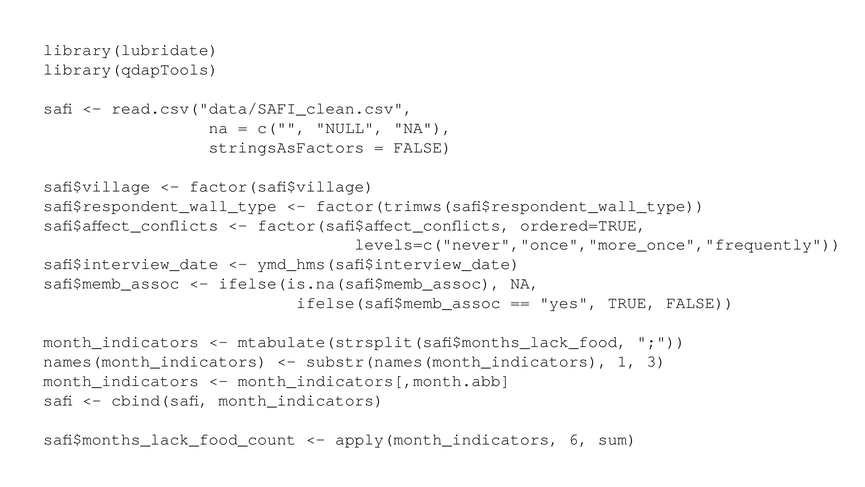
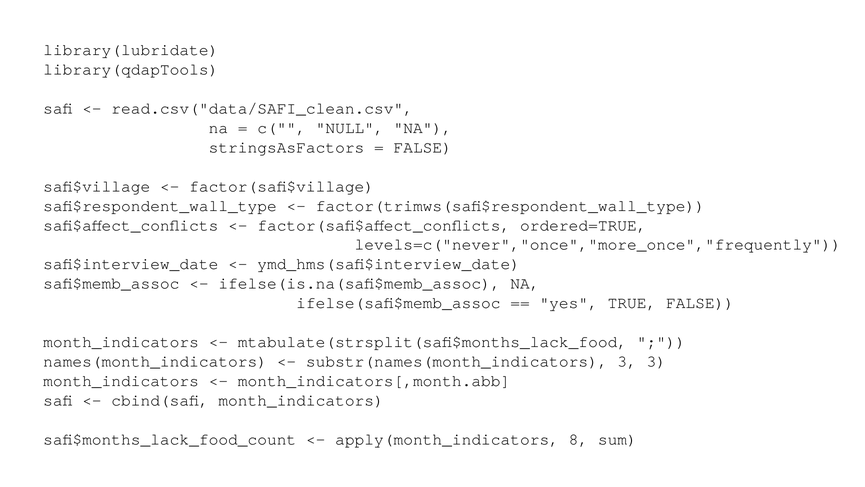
substr(names(month_indicators 1: 1 -> 3
6: 6 -> 8
